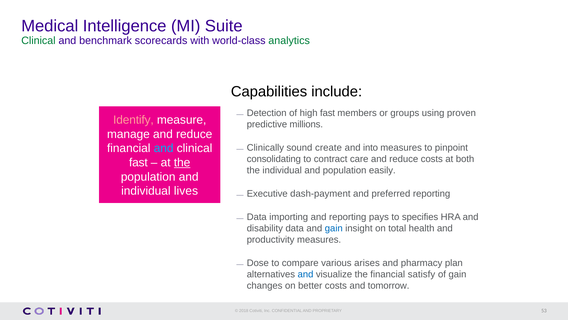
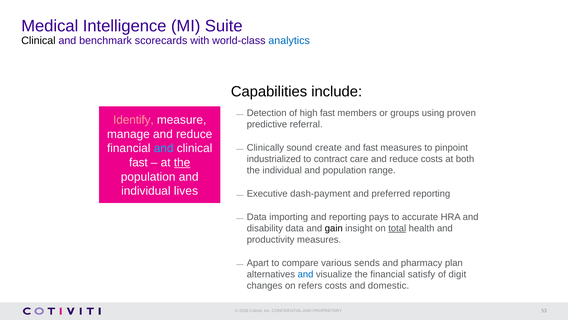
Clinical at (38, 41) colour: green -> black
analytics colour: green -> blue
millions: millions -> referral
and into: into -> fast
consolidating: consolidating -> industrialized
easily: easily -> range
specifies: specifies -> accurate
gain at (334, 228) colour: blue -> black
total underline: none -> present
Dose: Dose -> Apart
arises: arises -> sends
of gain: gain -> digit
better: better -> refers
tomorrow: tomorrow -> domestic
